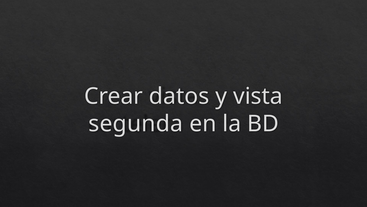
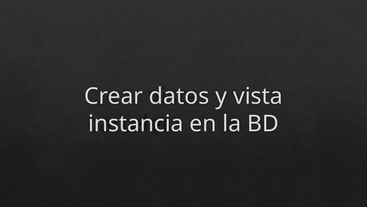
segunda: segunda -> instancia
